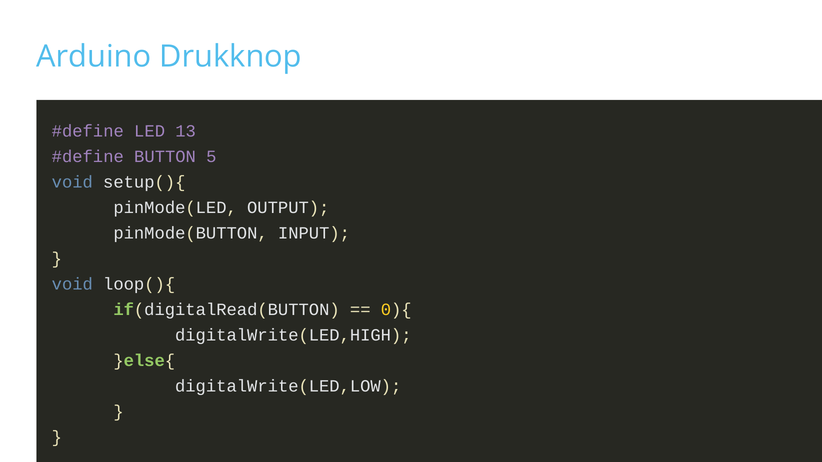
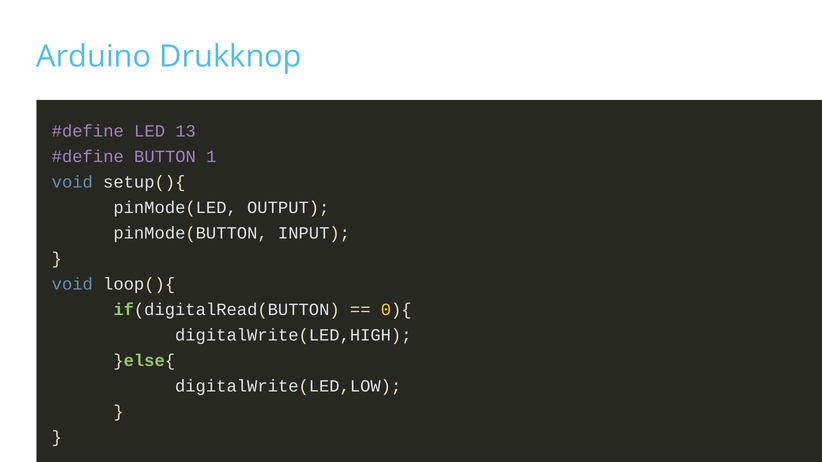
5: 5 -> 1
